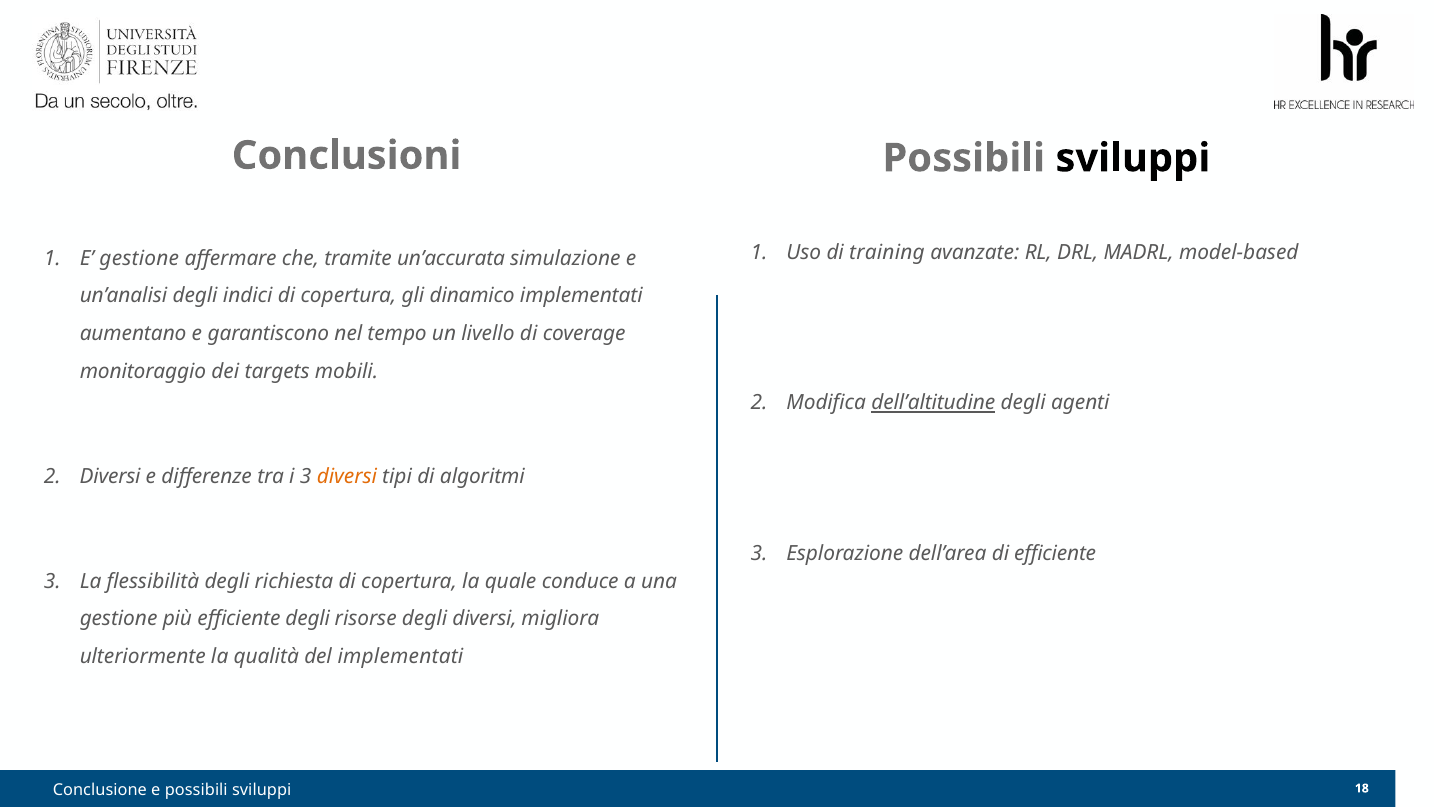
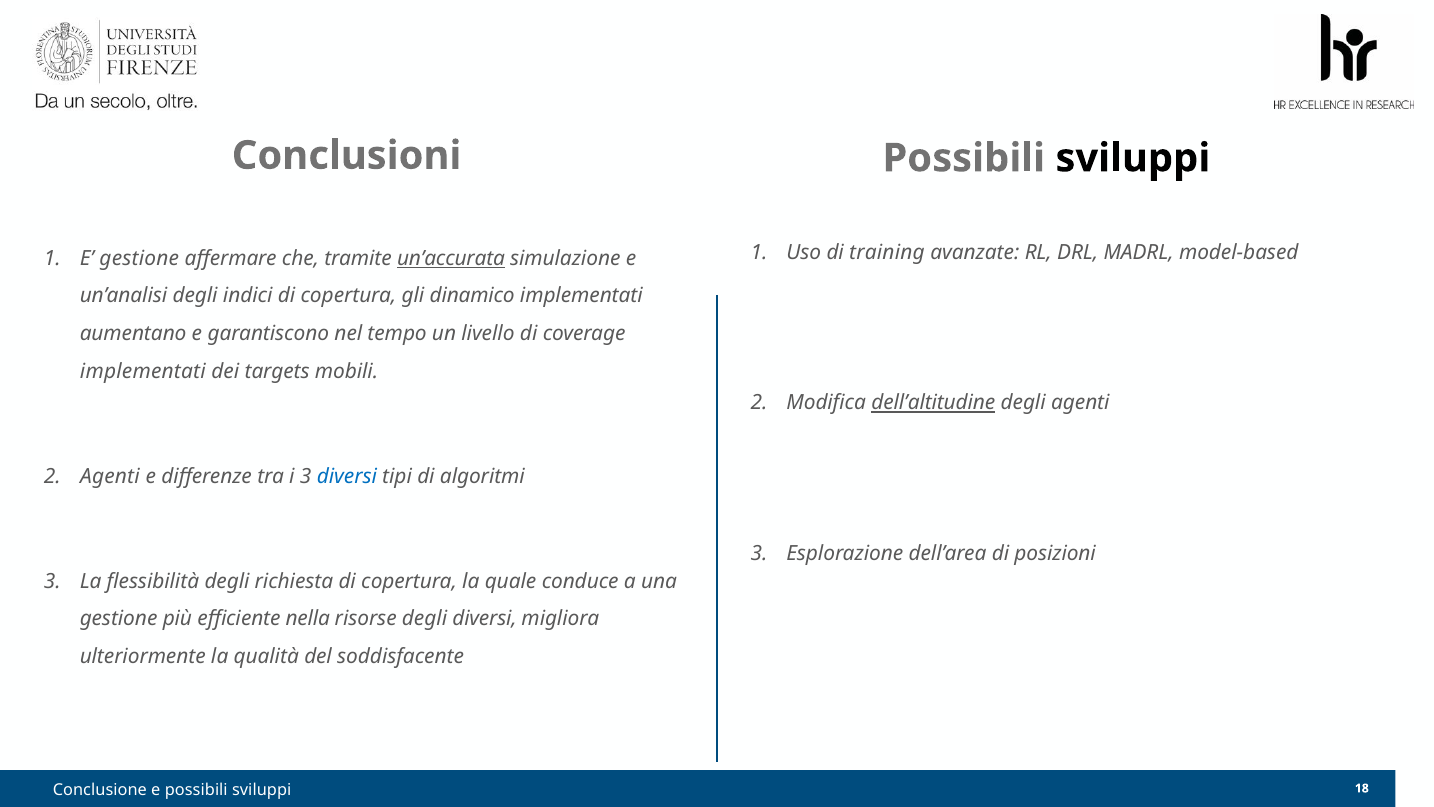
un’accurata underline: none -> present
monitoraggio at (143, 371): monitoraggio -> implementati
Diversi at (110, 476): Diversi -> Agenti
diversi at (347, 476) colour: orange -> blue
di efficiente: efficiente -> posizioni
efficiente degli: degli -> nella
del implementati: implementati -> soddisfacente
